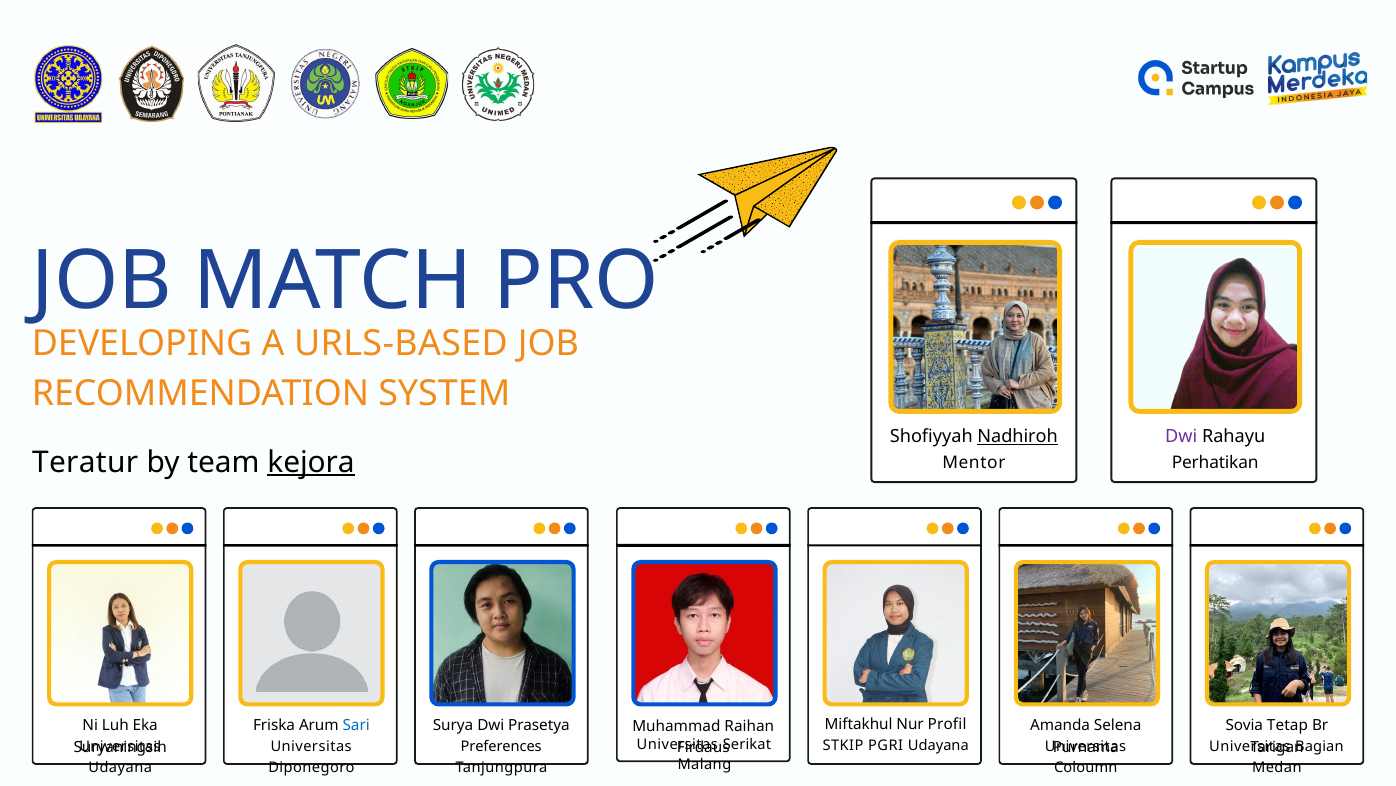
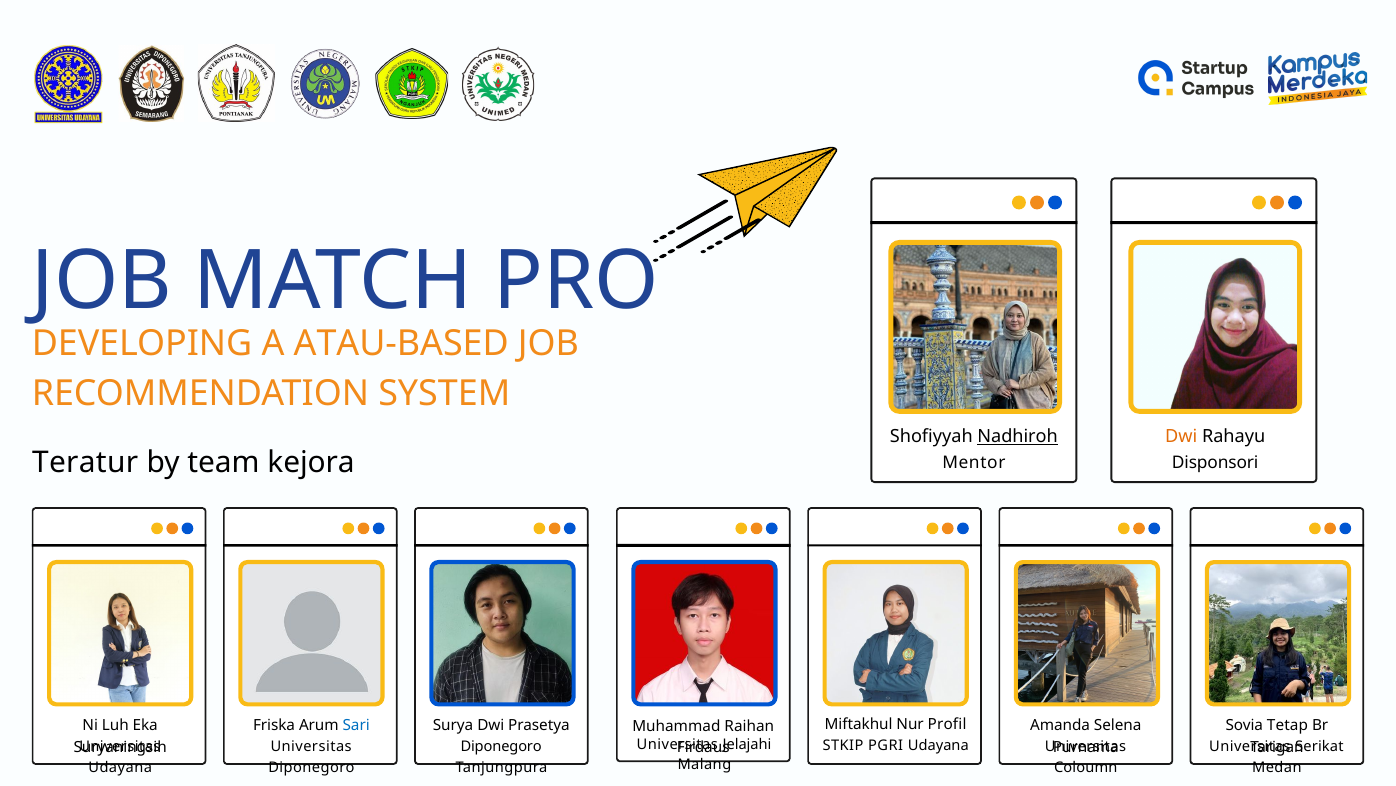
URLS-BASED: URLS-BASED -> ATAU-BASED
Dwi at (1181, 437) colour: purple -> orange
kejora underline: present -> none
Perhatikan: Perhatikan -> Disponsori
Serikat: Serikat -> Jelajahi
Preferences at (501, 746): Preferences -> Diponegoro
Bagian: Bagian -> Serikat
